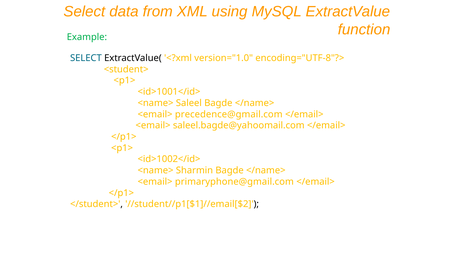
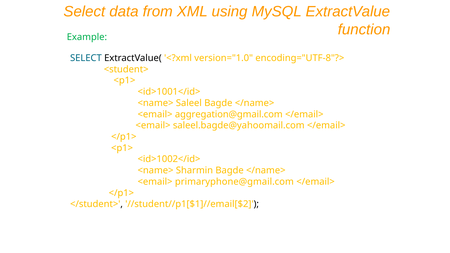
precedence@gmail.com: precedence@gmail.com -> aggregation@gmail.com
